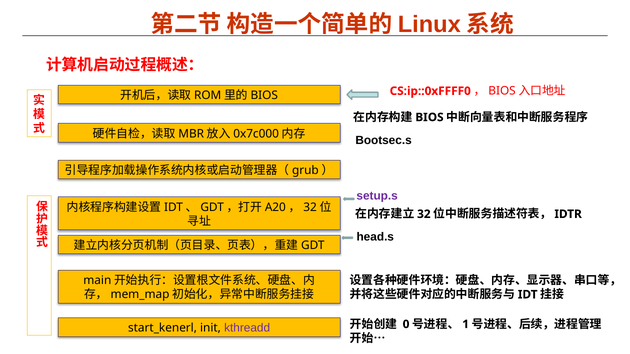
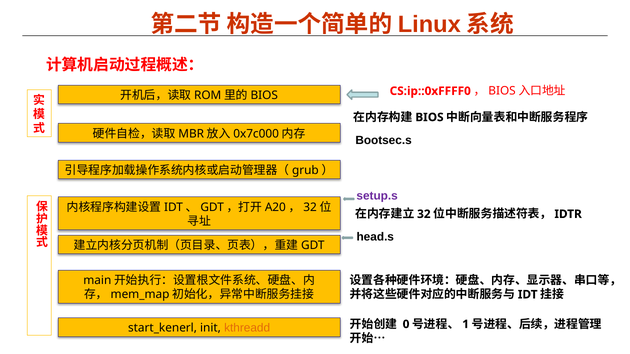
kthreadd colour: purple -> orange
